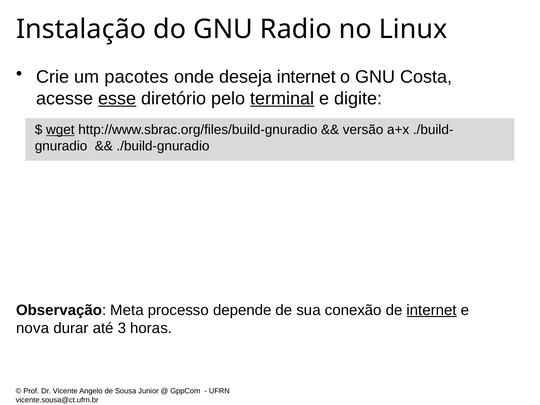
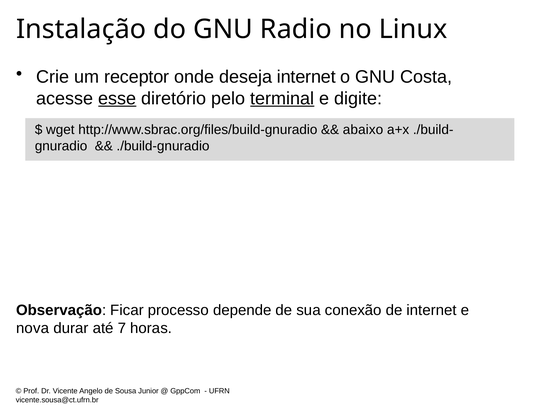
pacotes: pacotes -> receptor
wget underline: present -> none
versão: versão -> abaixo
Meta: Meta -> Ficar
internet at (432, 310) underline: present -> none
3: 3 -> 7
